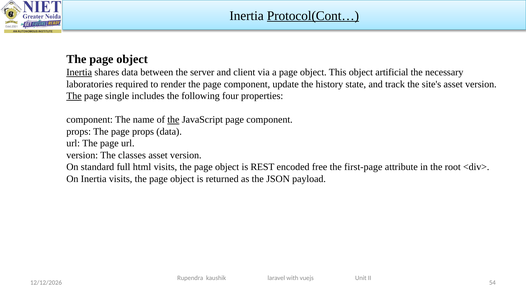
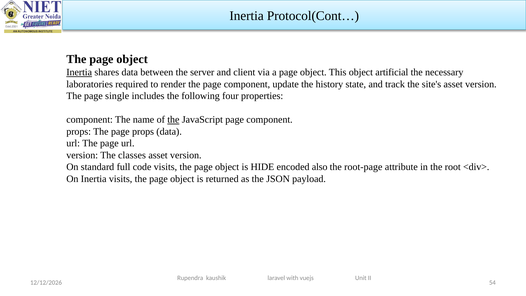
Protocol(Cont… underline: present -> none
The at (74, 96) underline: present -> none
html: html -> code
REST: REST -> HIDE
free: free -> also
first-page: first-page -> root-page
